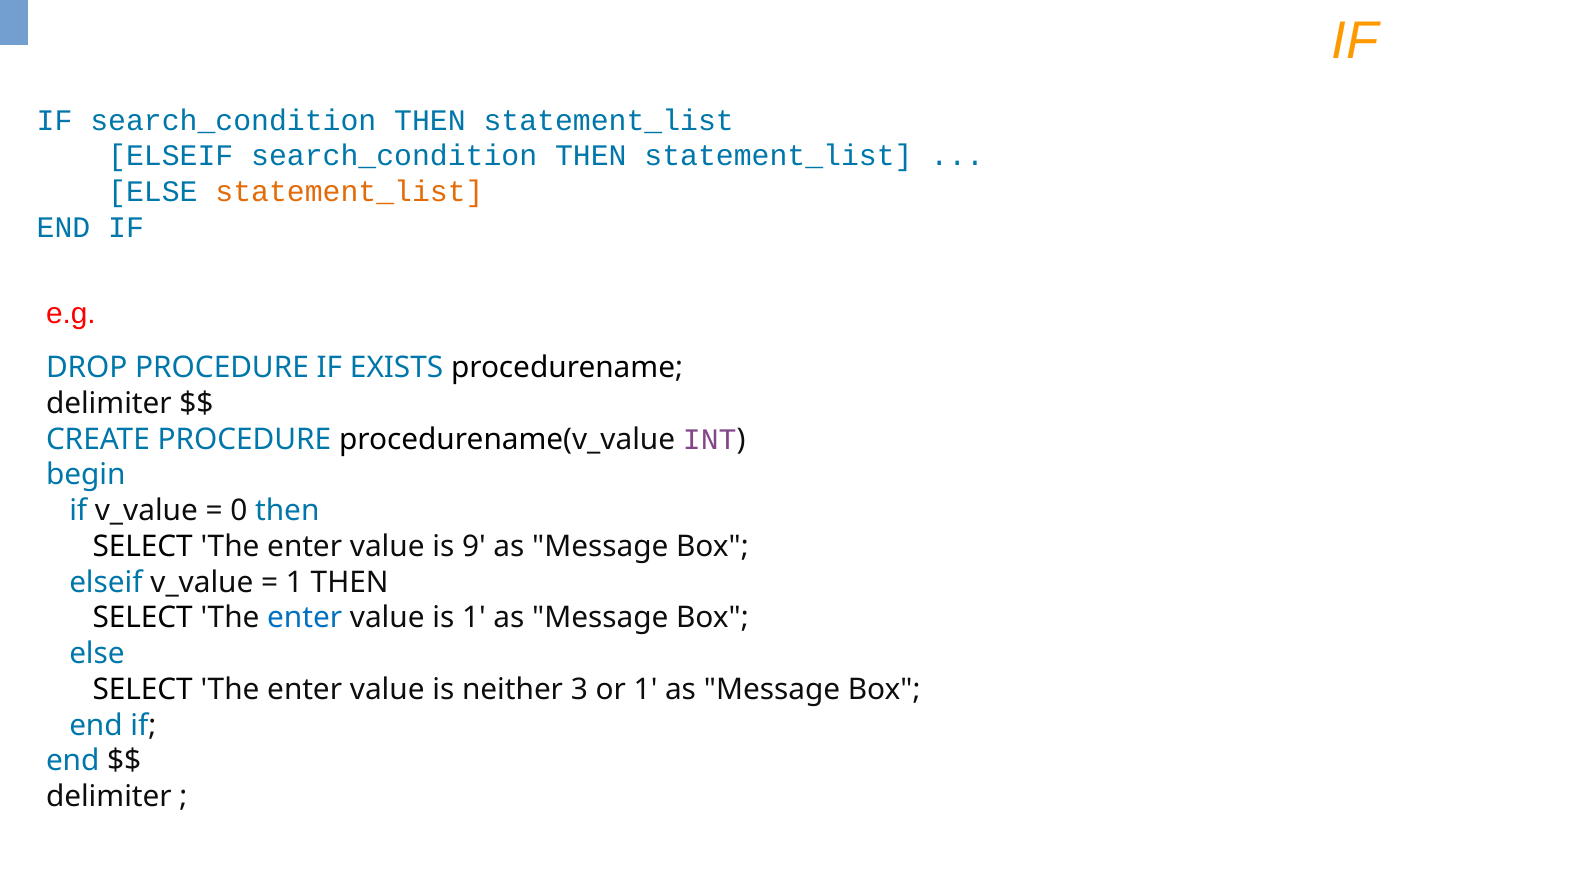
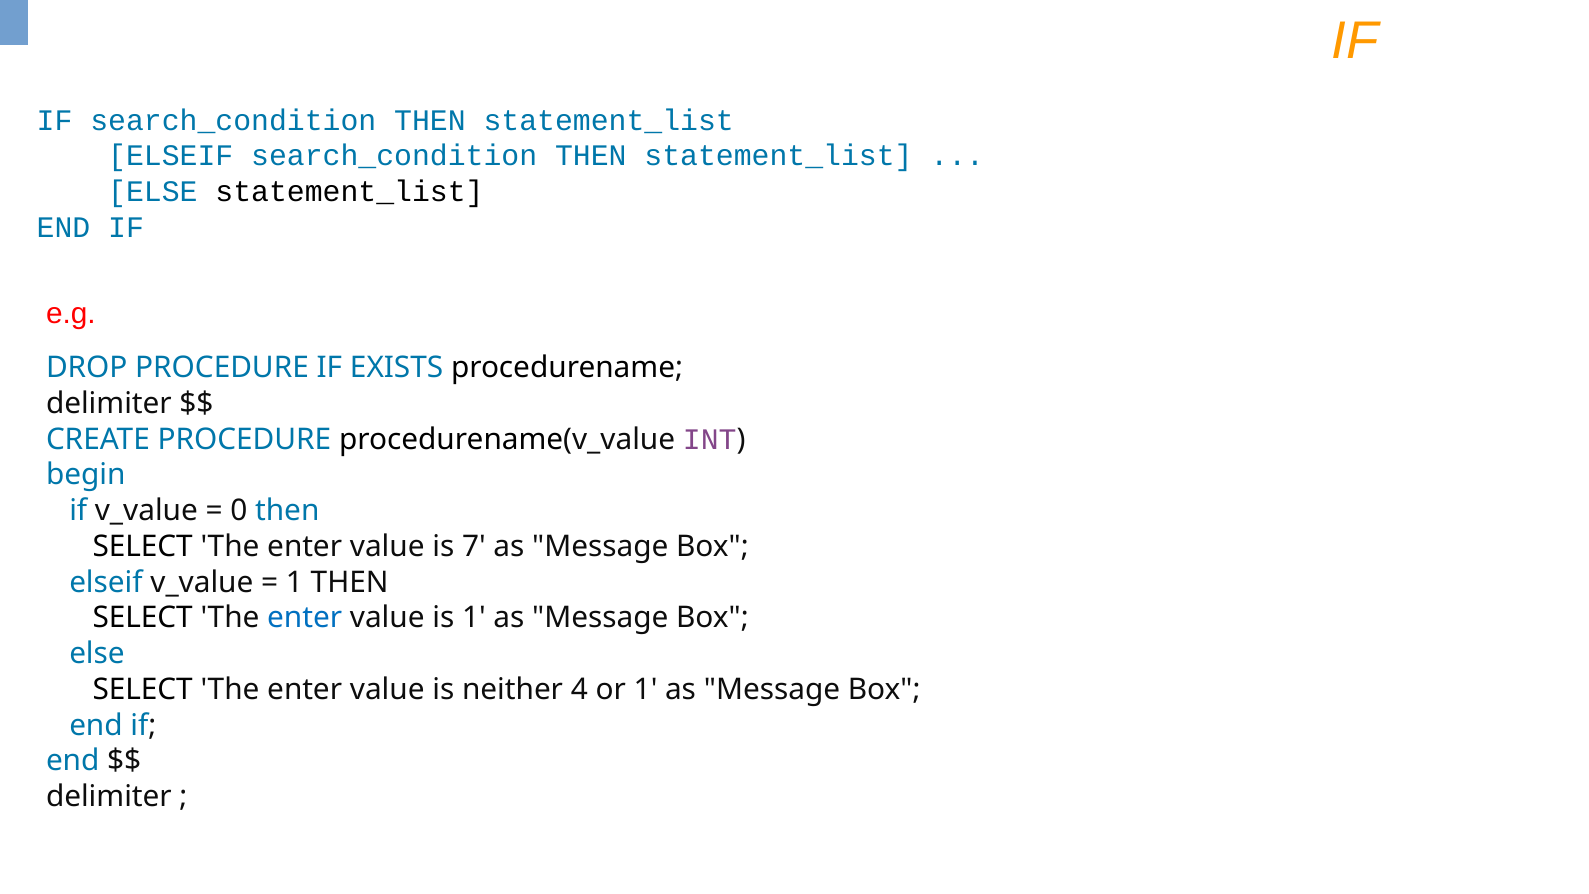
statement_list at (349, 192) colour: orange -> black
9: 9 -> 7
3: 3 -> 4
